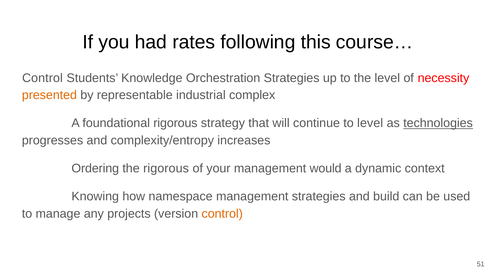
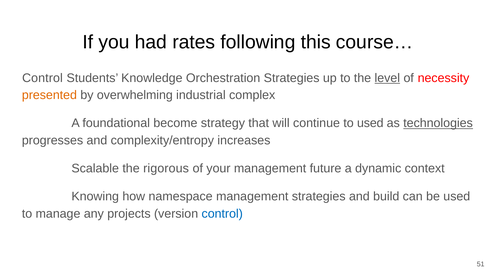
level at (387, 78) underline: none -> present
representable: representable -> overwhelming
foundational rigorous: rigorous -> become
to level: level -> used
Ordering: Ordering -> Scalable
would: would -> future
control at (222, 214) colour: orange -> blue
